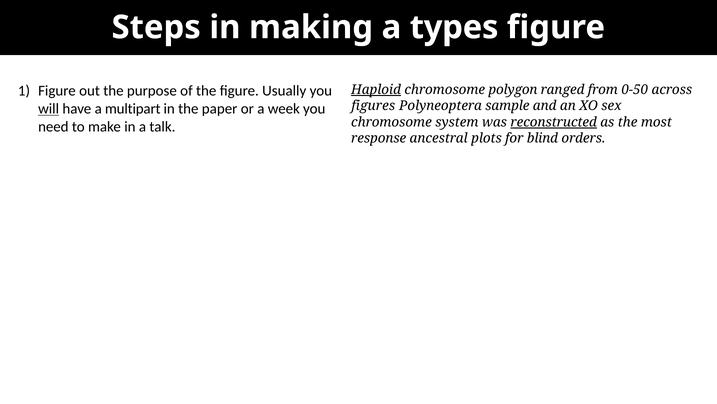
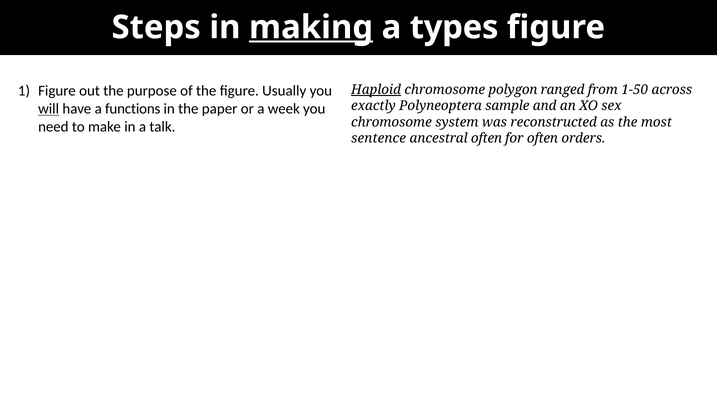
making underline: none -> present
0-50: 0-50 -> 1-50
figures: figures -> exactly
multipart: multipart -> functions
reconstructed underline: present -> none
response: response -> sentence
ancestral plots: plots -> often
for blind: blind -> often
